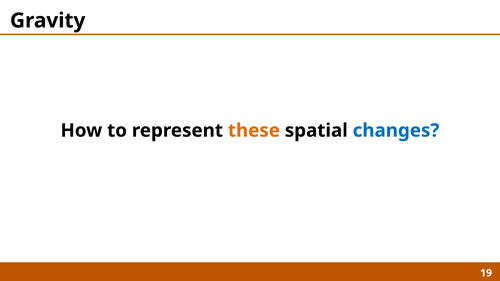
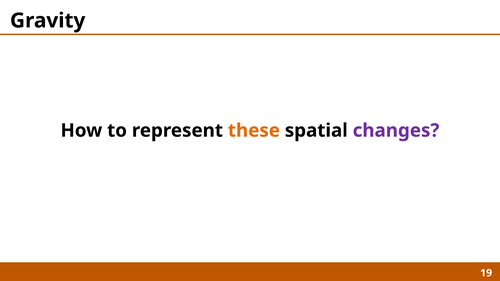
changes colour: blue -> purple
